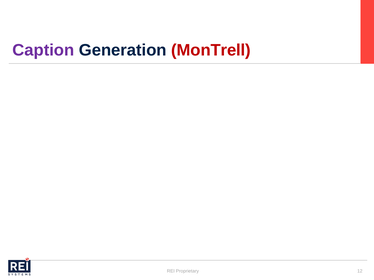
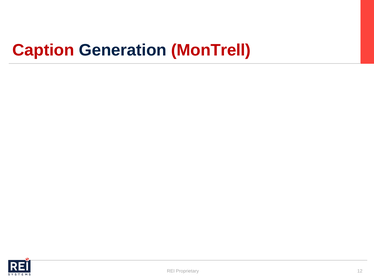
Caption colour: purple -> red
